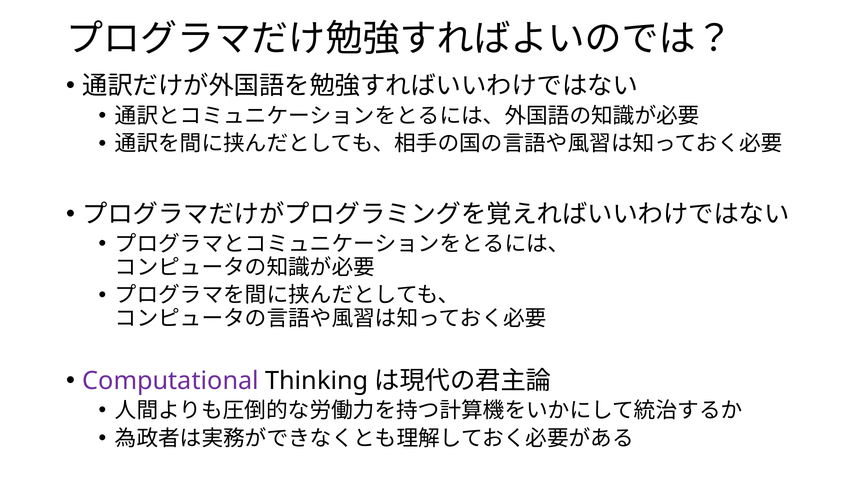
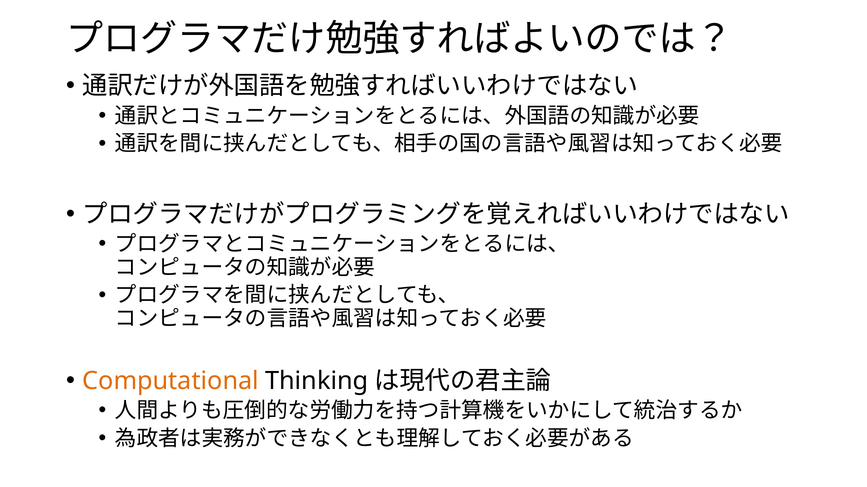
Computational colour: purple -> orange
